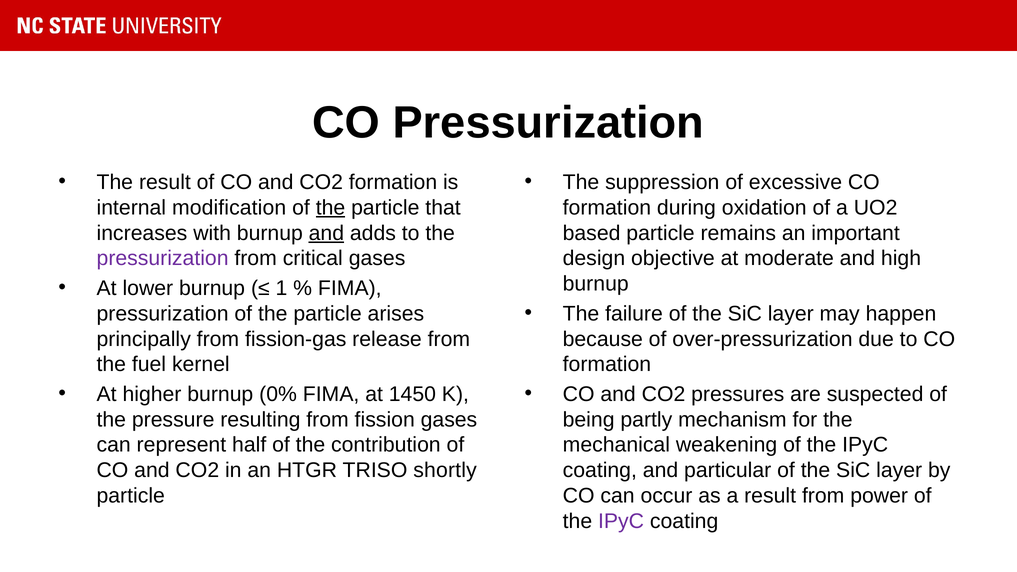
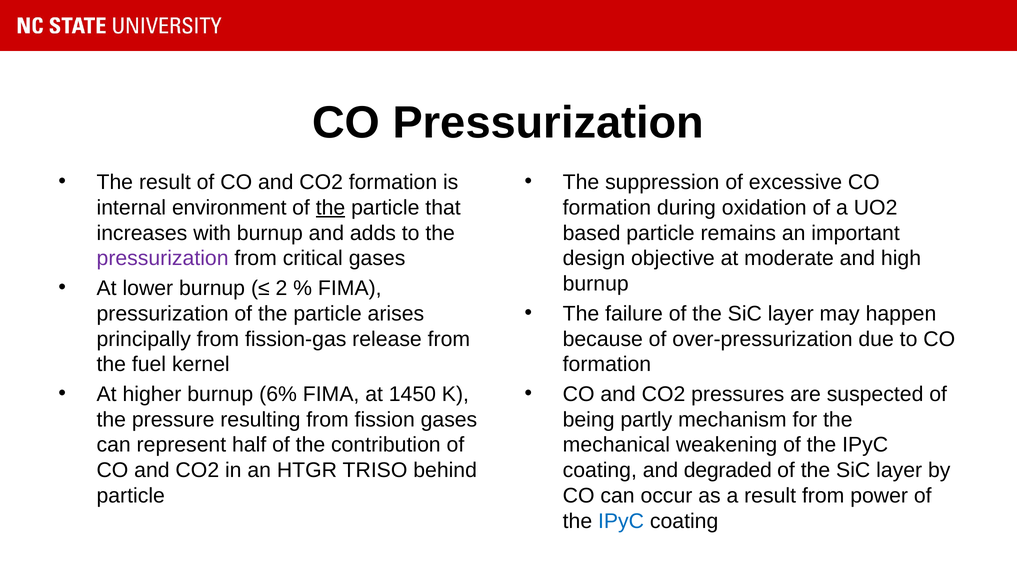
modification: modification -> environment
and at (326, 233) underline: present -> none
1: 1 -> 2
0%: 0% -> 6%
shortly: shortly -> behind
particular: particular -> degraded
IPyC at (621, 521) colour: purple -> blue
